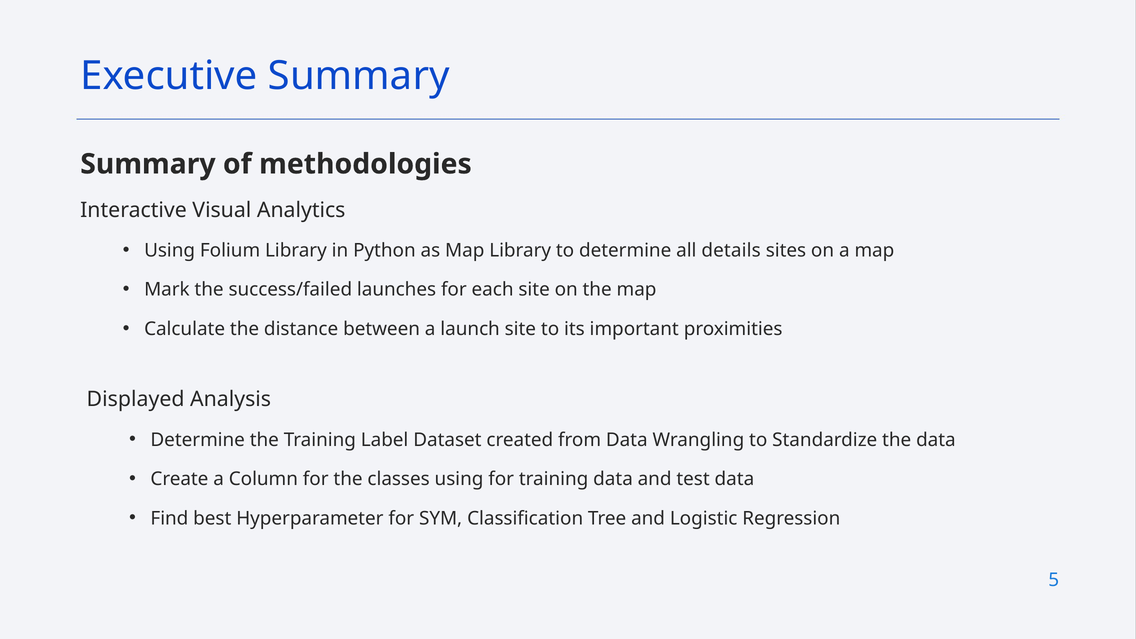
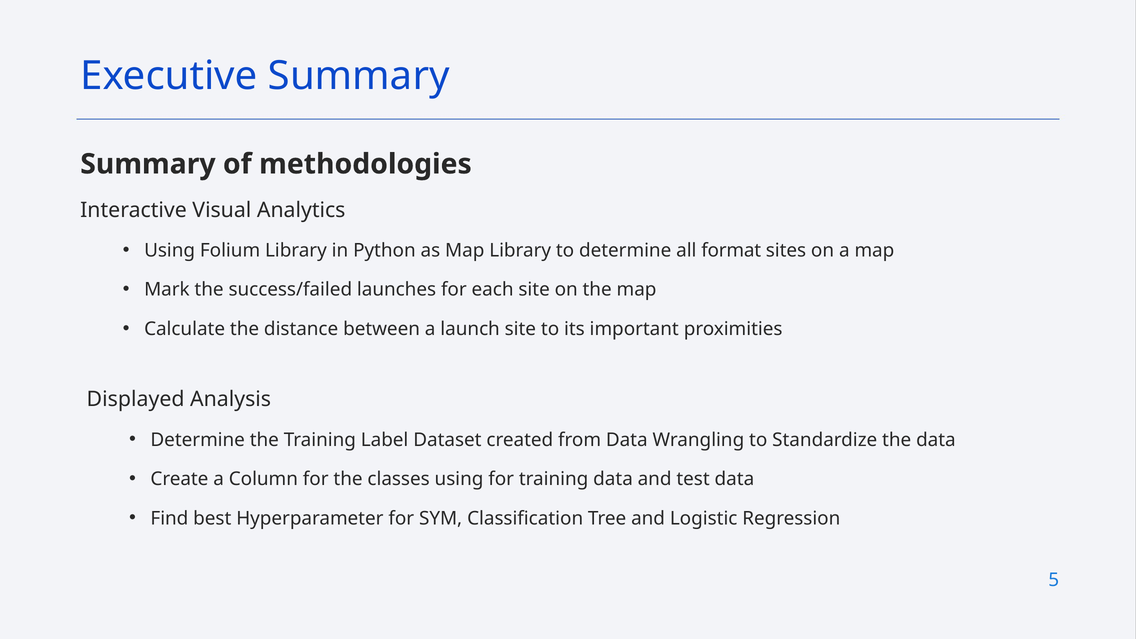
details: details -> format
